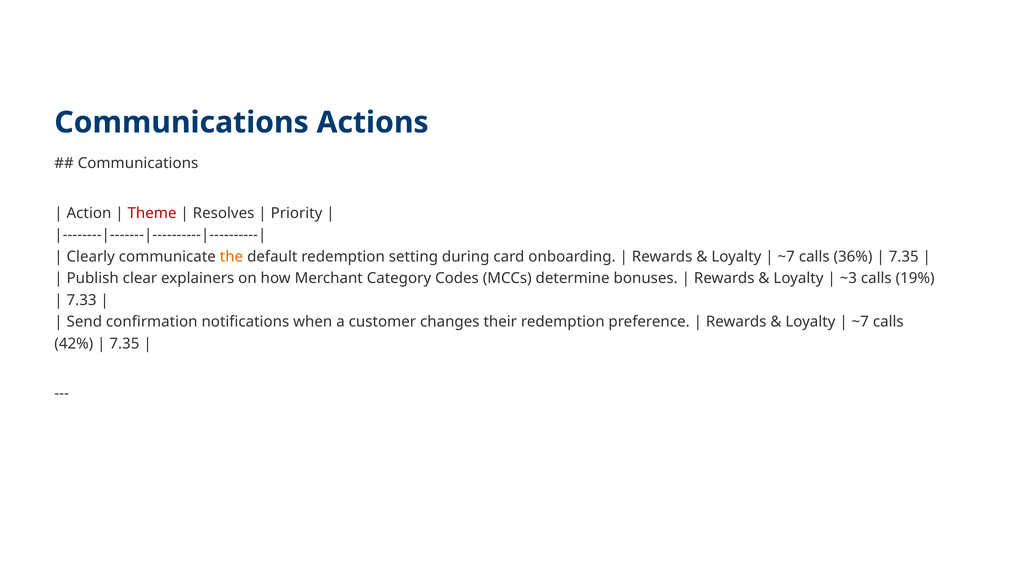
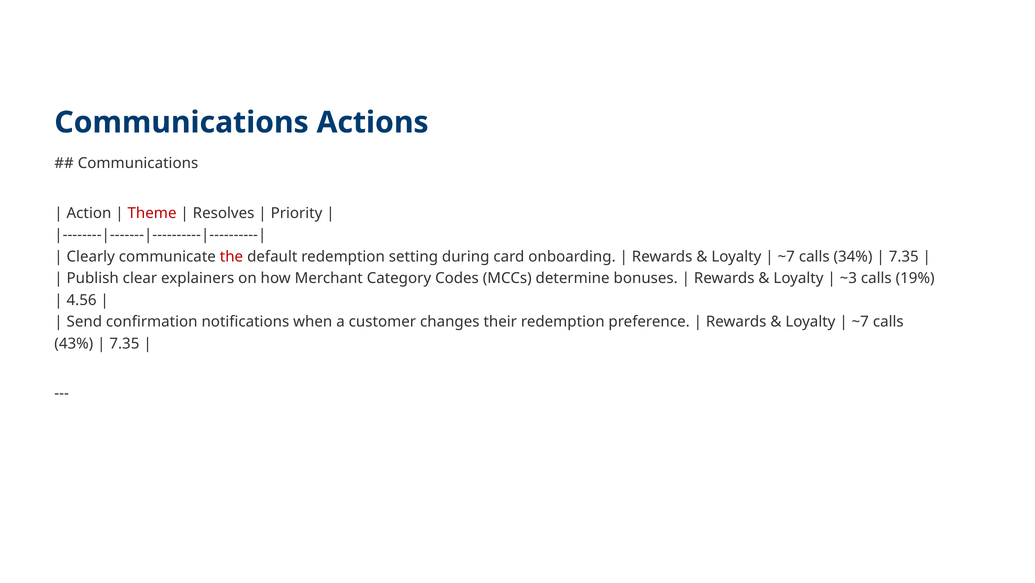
the colour: orange -> red
36%: 36% -> 34%
7.33: 7.33 -> 4.56
42%: 42% -> 43%
